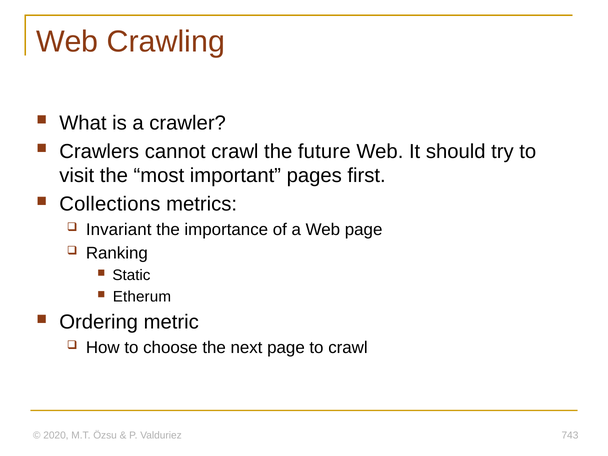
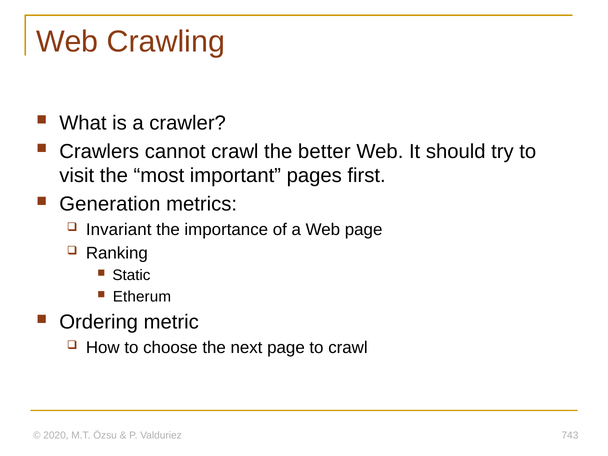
future: future -> better
Collections: Collections -> Generation
